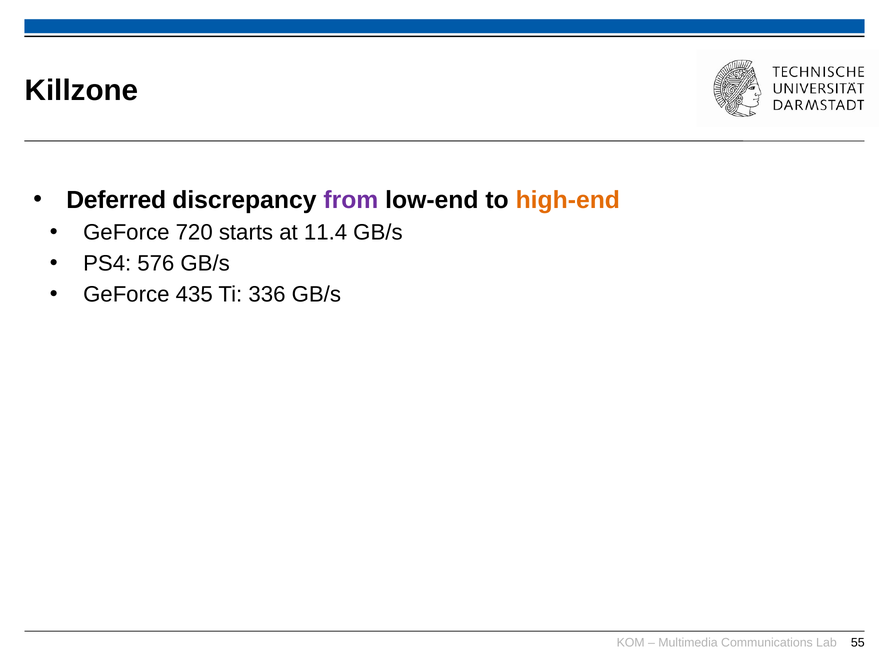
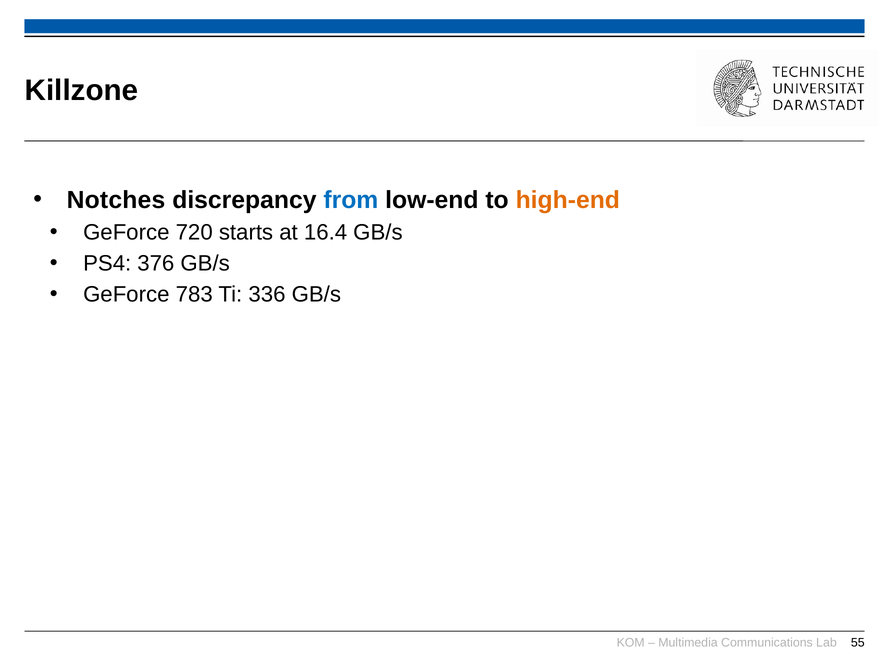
Deferred: Deferred -> Notches
from colour: purple -> blue
11.4: 11.4 -> 16.4
576: 576 -> 376
435: 435 -> 783
